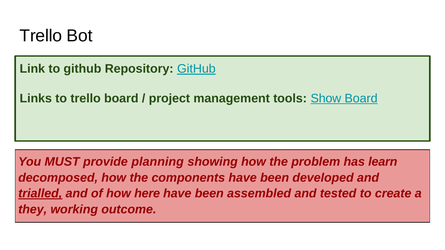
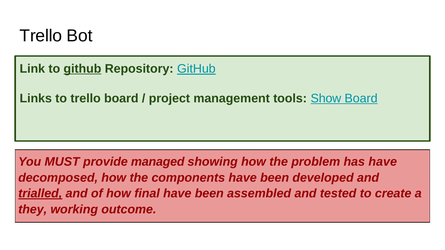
github at (82, 69) underline: none -> present
planning: planning -> managed
has learn: learn -> have
here: here -> final
